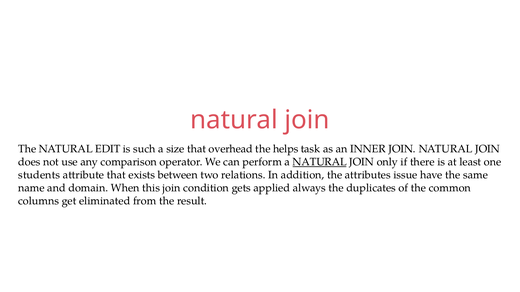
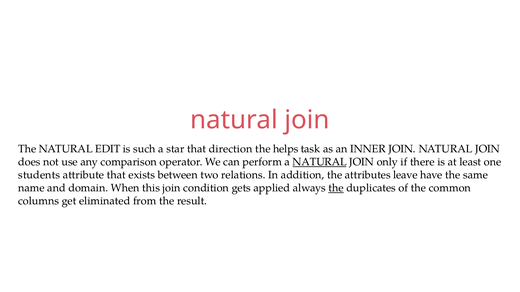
size: size -> star
overhead: overhead -> direction
issue: issue -> leave
the at (336, 188) underline: none -> present
